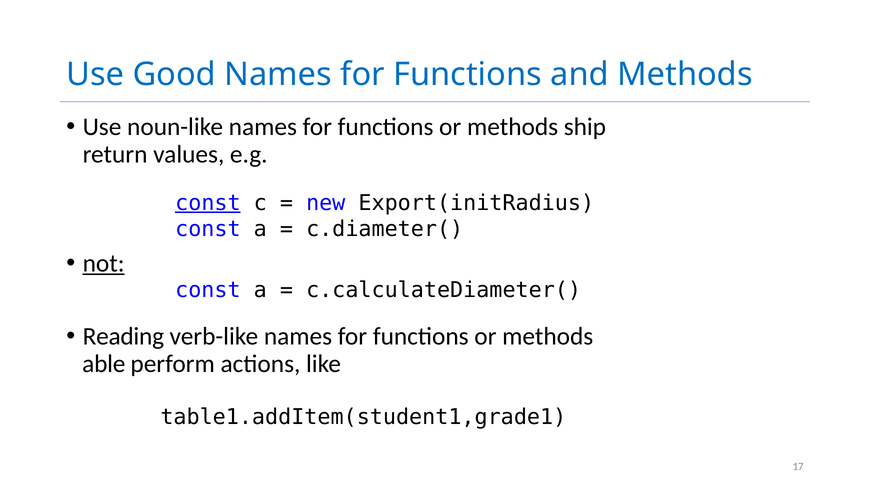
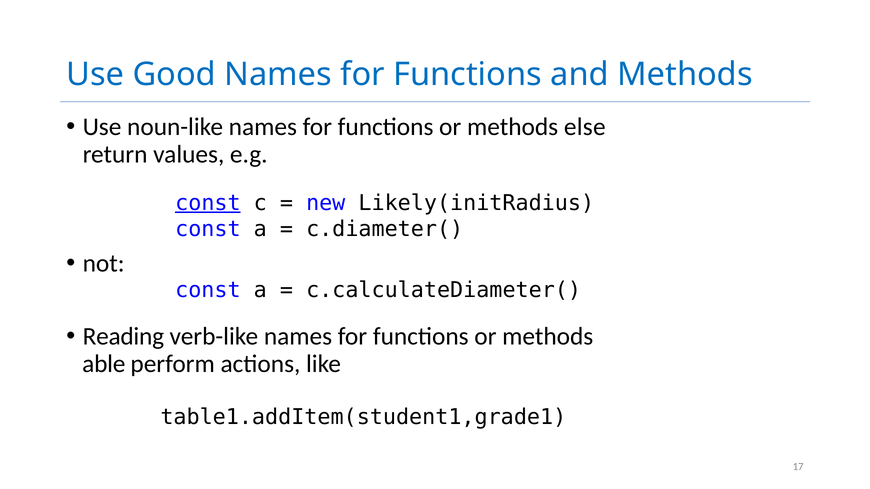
ship: ship -> else
Export(initRadius: Export(initRadius -> Likely(initRadius
not underline: present -> none
